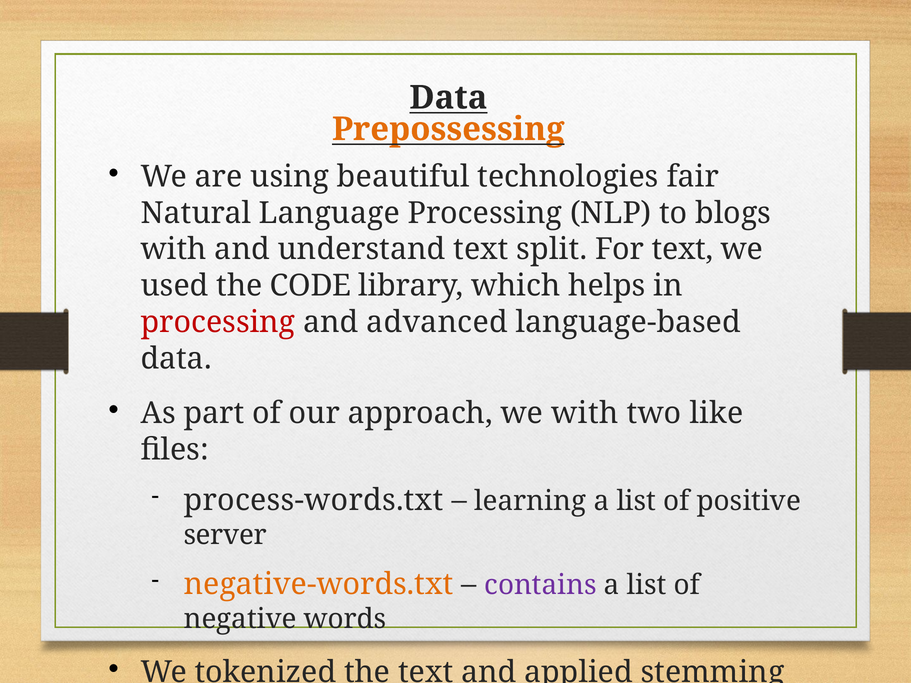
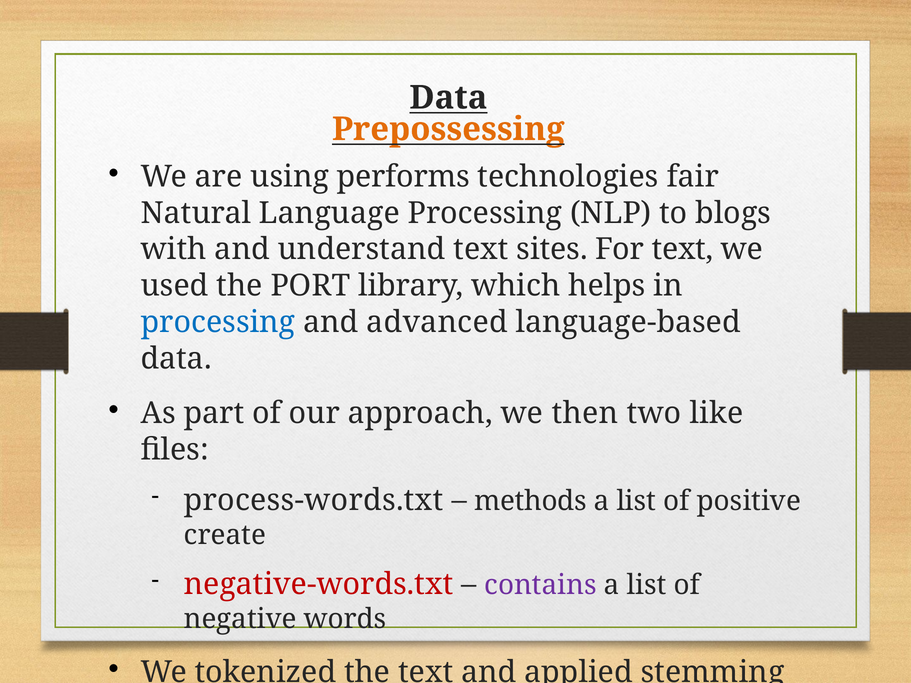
beautiful: beautiful -> performs
split: split -> sites
CODE: CODE -> PORT
processing at (218, 322) colour: red -> blue
we with: with -> then
learning: learning -> methods
server: server -> create
negative-words.txt colour: orange -> red
